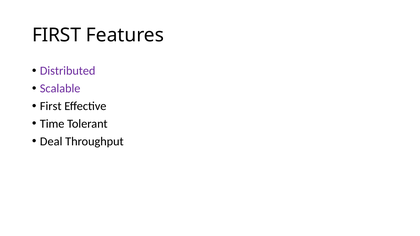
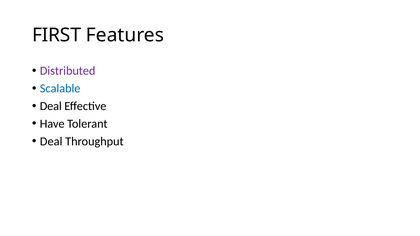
Scalable colour: purple -> blue
First at (51, 106): First -> Deal
Time: Time -> Have
